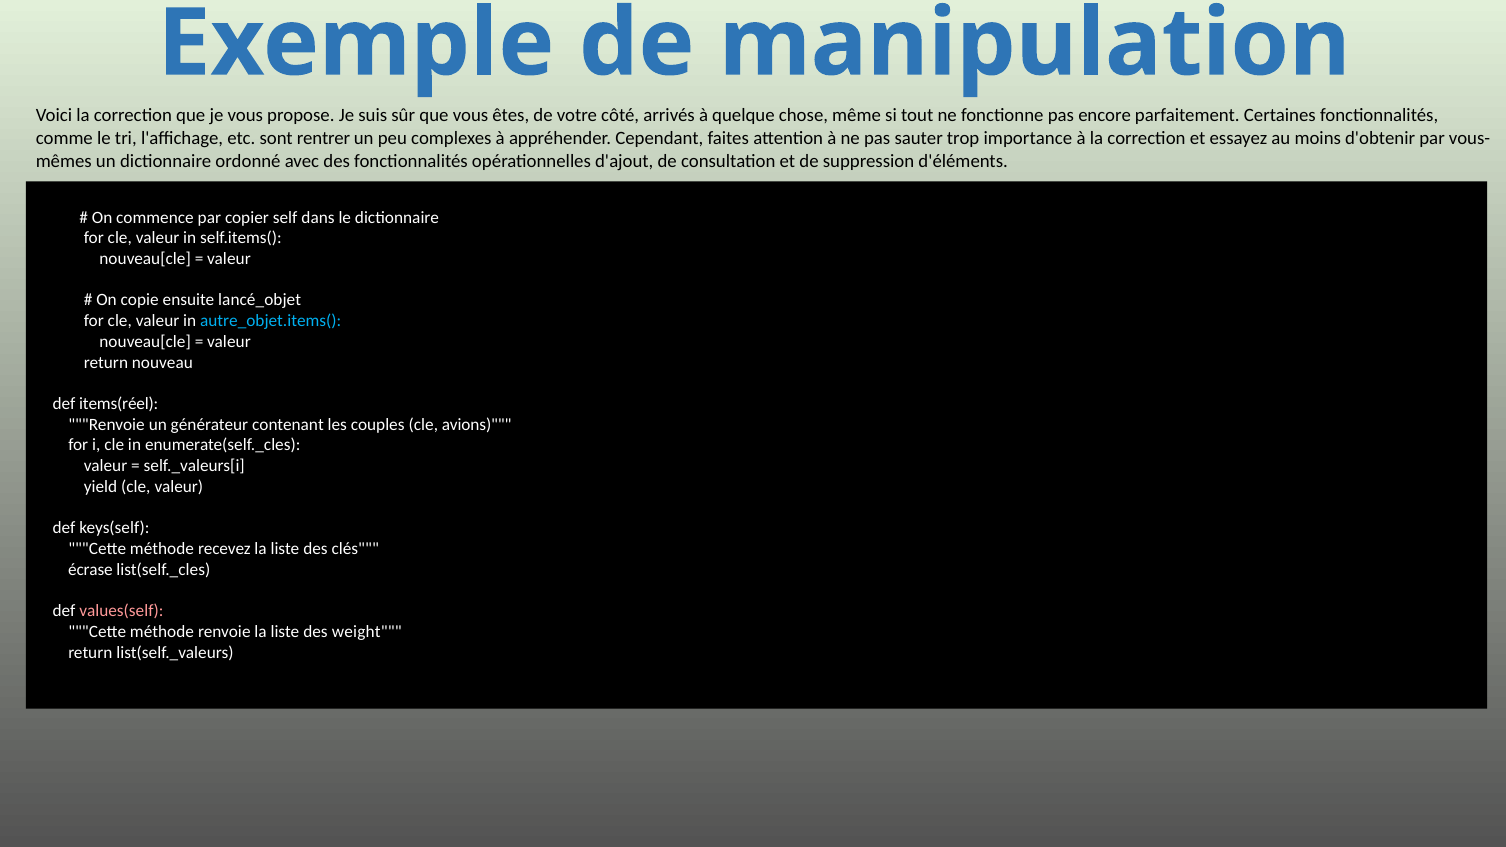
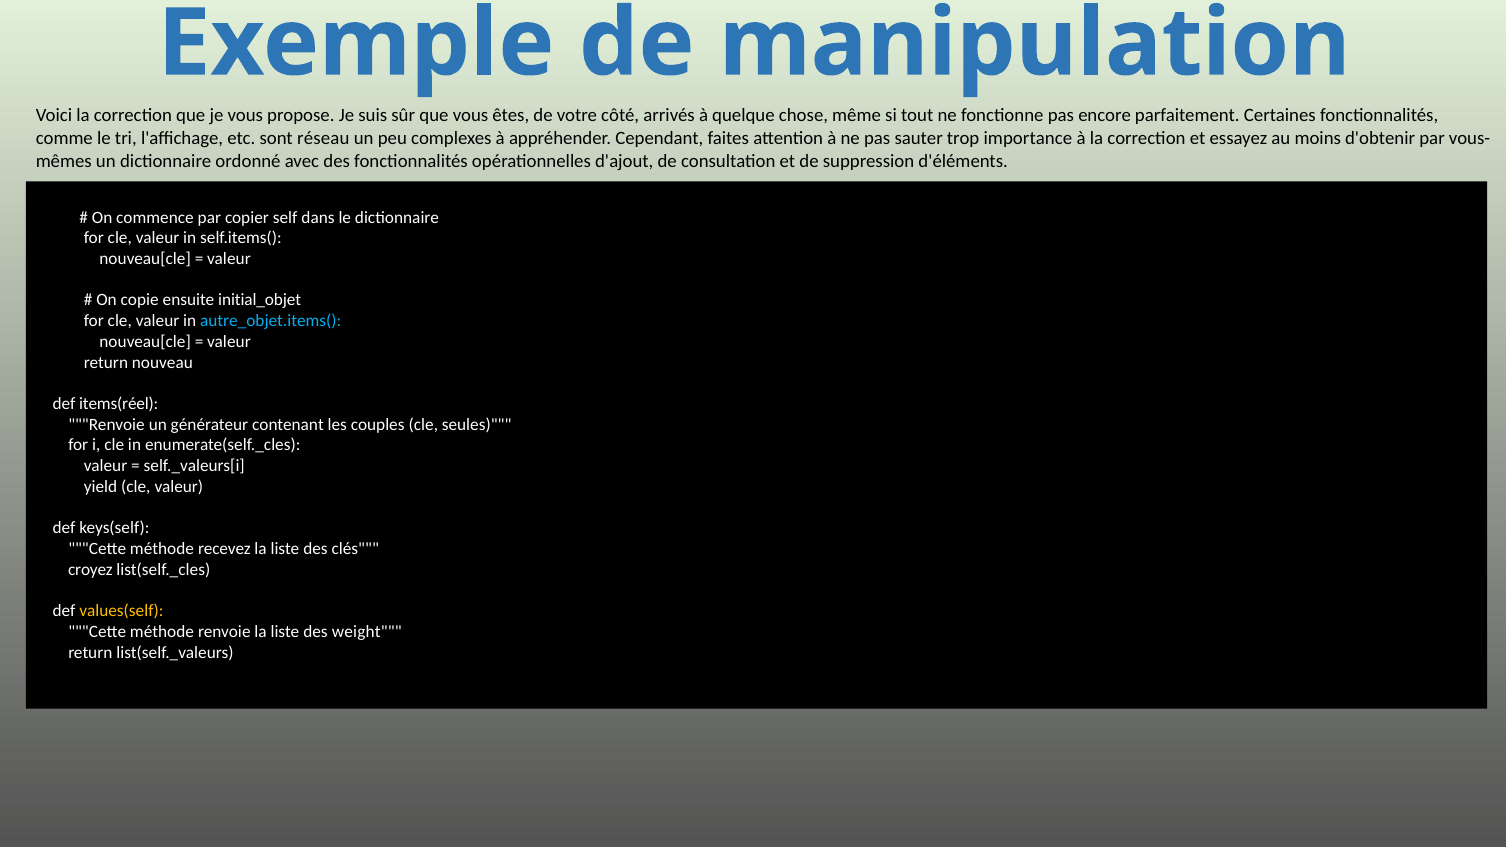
rentrer: rentrer -> réseau
lancé_objet: lancé_objet -> initial_objet
avions: avions -> seules
écrase: écrase -> croyez
values(self colour: pink -> yellow
